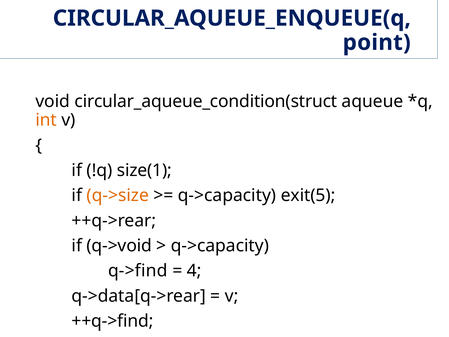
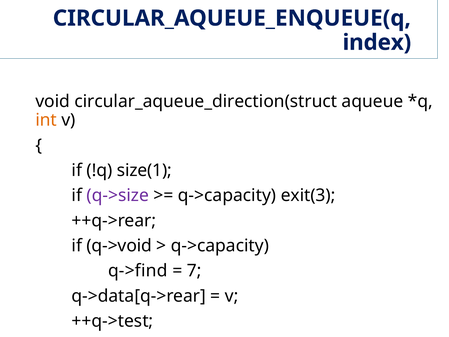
point: point -> index
circular_aqueue_condition(struct: circular_aqueue_condition(struct -> circular_aqueue_direction(struct
q->size colour: orange -> purple
exit(5: exit(5 -> exit(3
4: 4 -> 7
++q->find: ++q->find -> ++q->test
